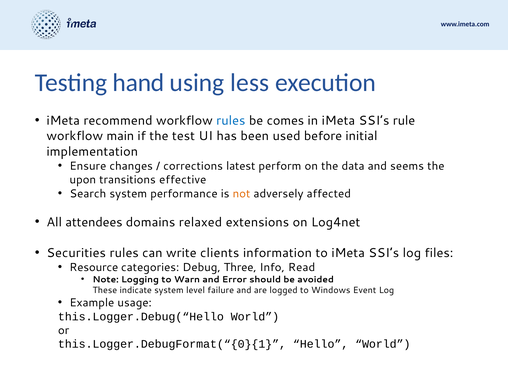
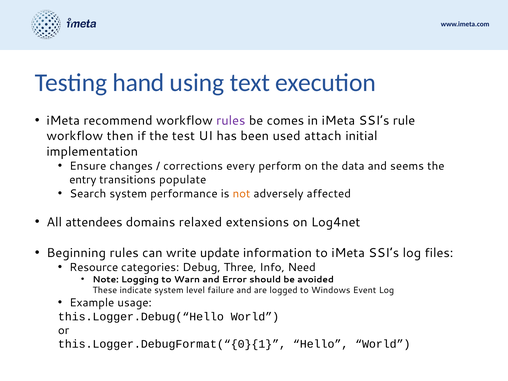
less: less -> text
rules at (231, 121) colour: blue -> purple
main: main -> then
before: before -> attach
latest: latest -> every
upon: upon -> entry
effective: effective -> populate
Securities: Securities -> Beginning
clients: clients -> update
Read: Read -> Need
